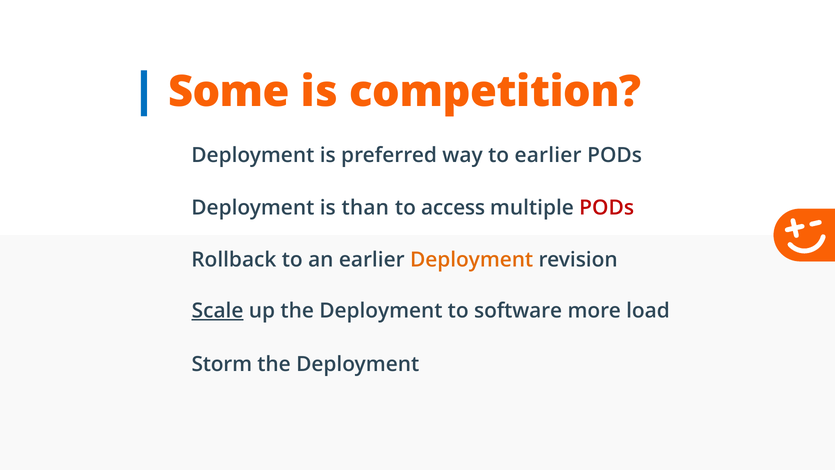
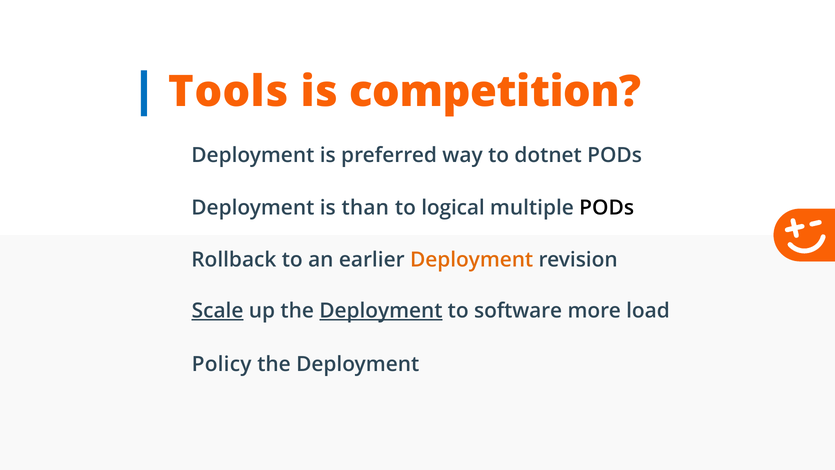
Some: Some -> Tools
to earlier: earlier -> dotnet
access: access -> logical
PODs at (607, 208) colour: red -> black
Deployment at (381, 310) underline: none -> present
Storm: Storm -> Policy
